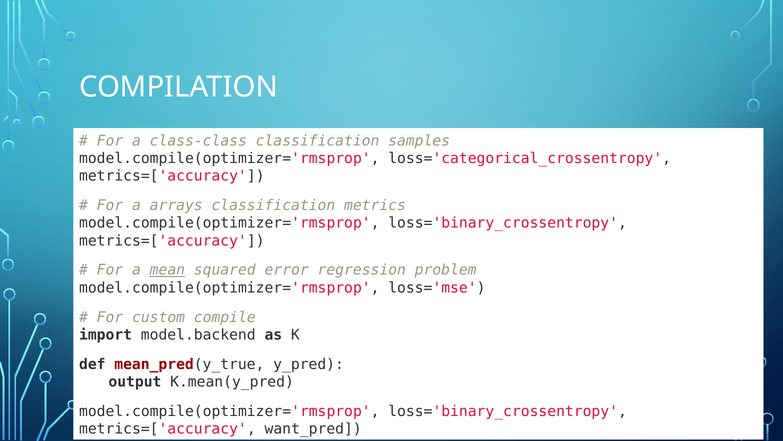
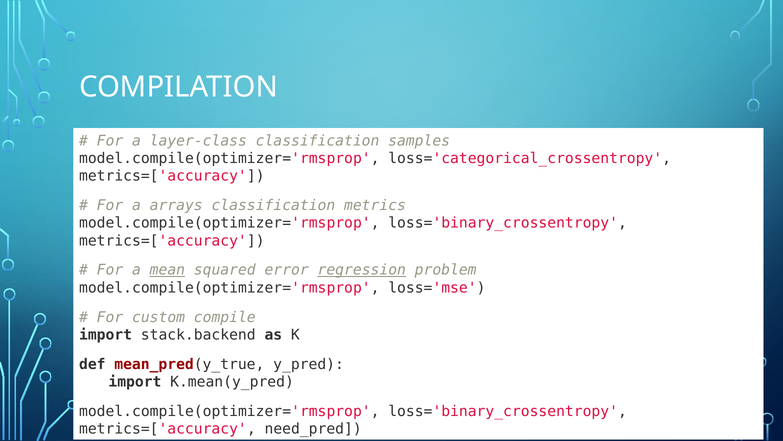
class-class: class-class -> layer-class
regression underline: none -> present
model.backend: model.backend -> stack.backend
output at (135, 381): output -> import
want_pred: want_pred -> need_pred
